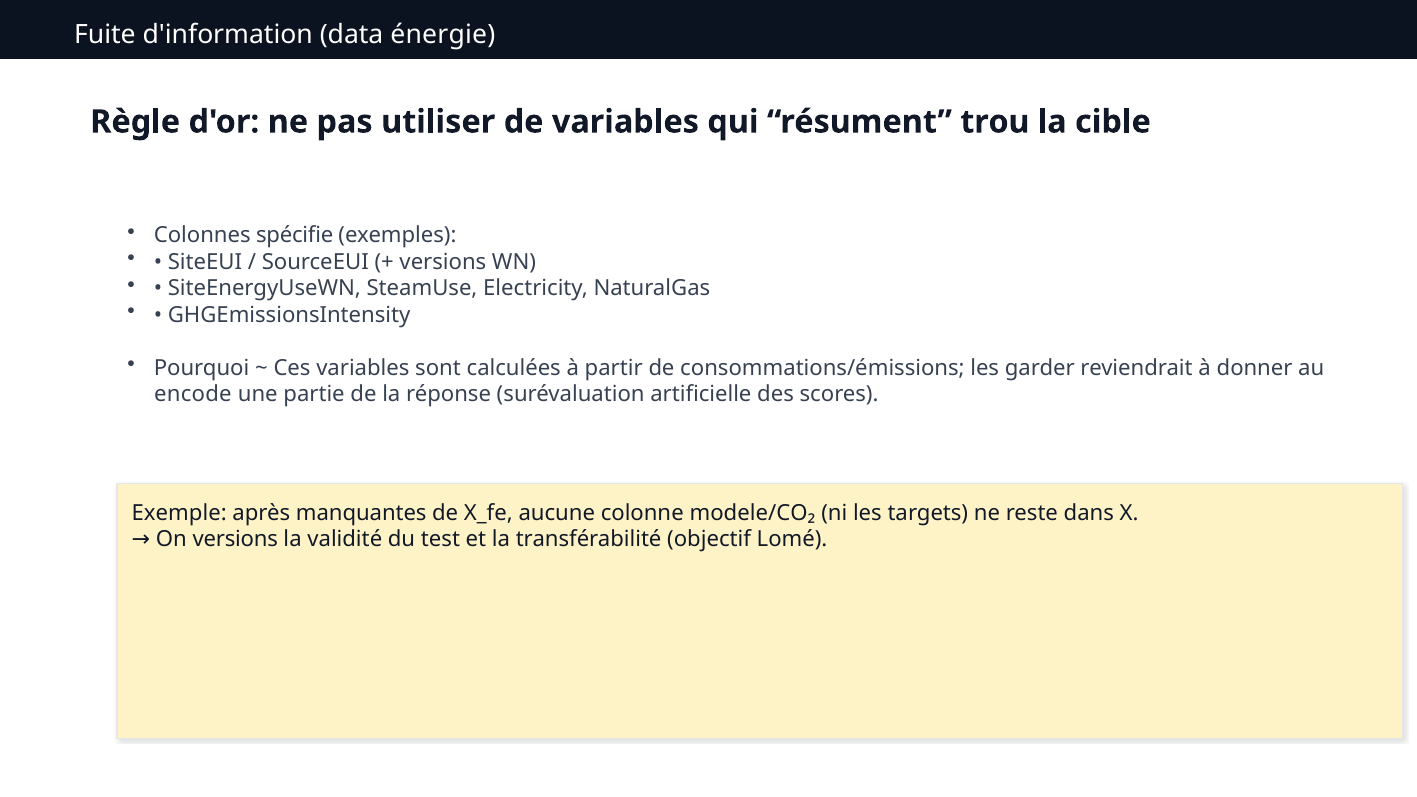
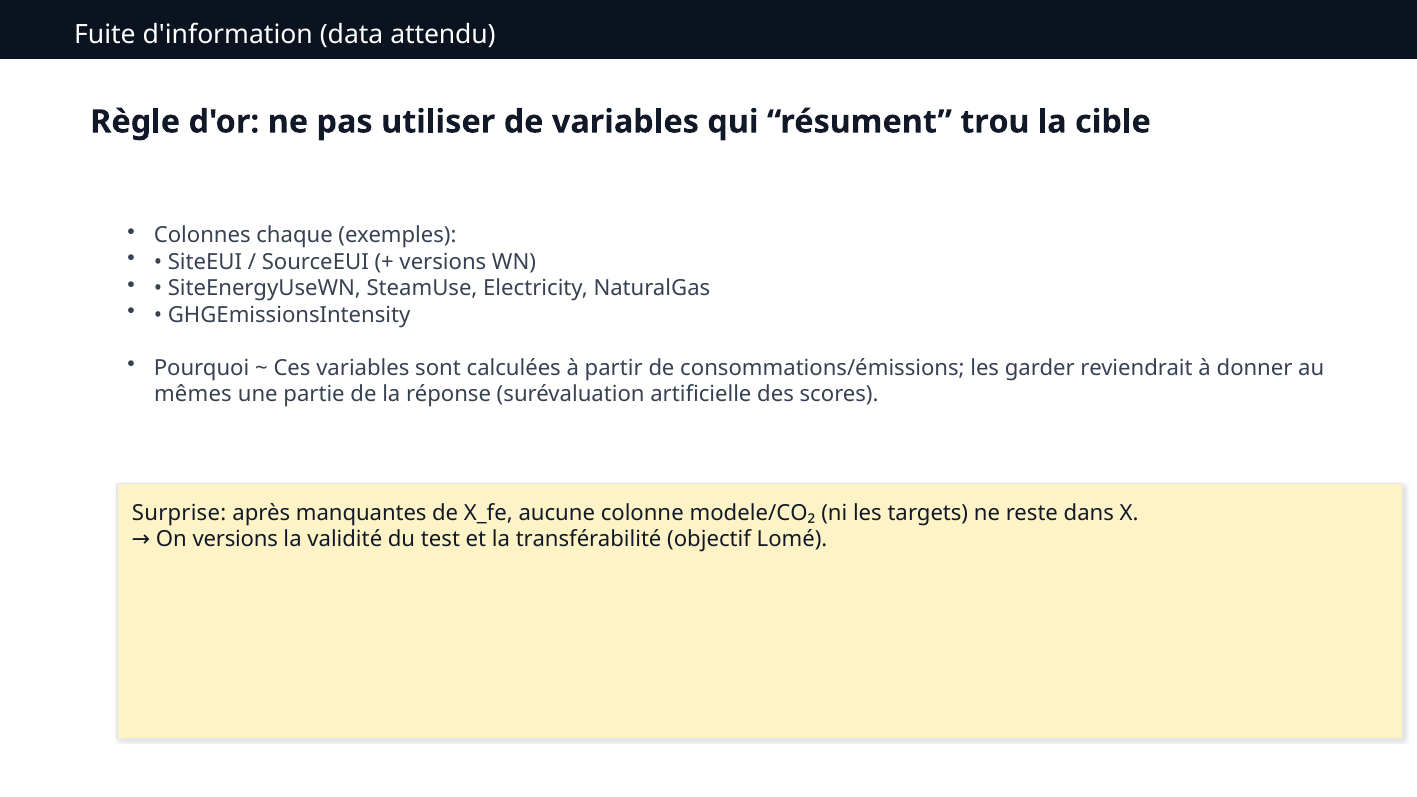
énergie: énergie -> attendu
spécifie: spécifie -> chaque
encode: encode -> mêmes
Exemple: Exemple -> Surprise
